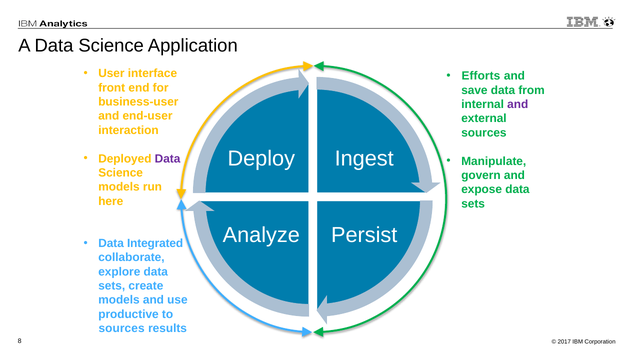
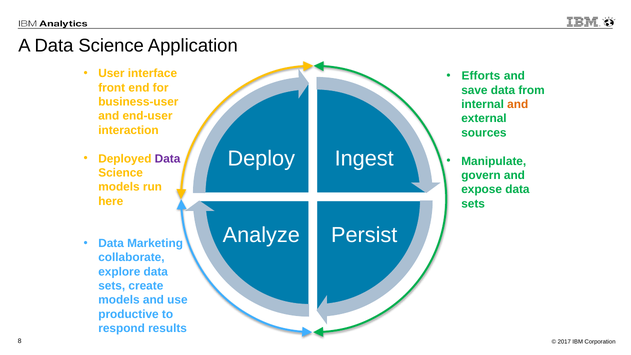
and at (518, 104) colour: purple -> orange
Integrated: Integrated -> Marketing
sources at (122, 328): sources -> respond
